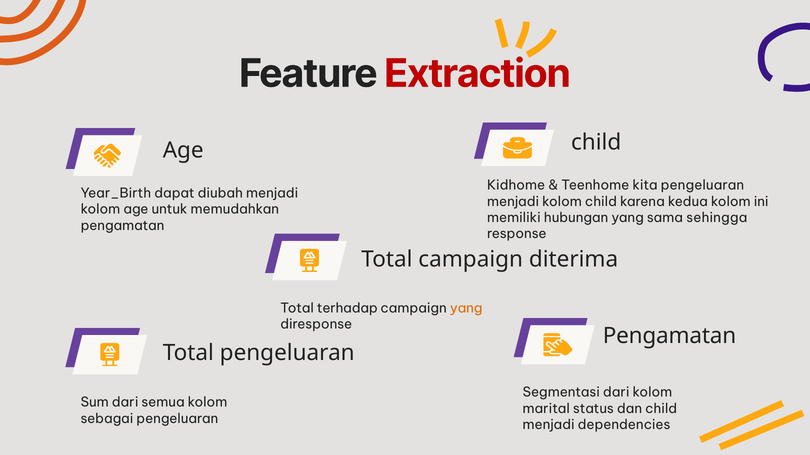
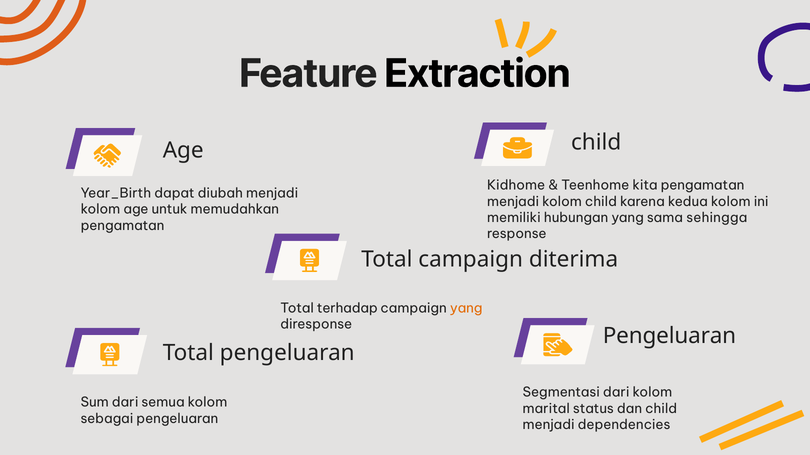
Extraction colour: red -> black
kita pengeluaran: pengeluaran -> pengamatan
Pengamatan at (669, 336): Pengamatan -> Pengeluaran
